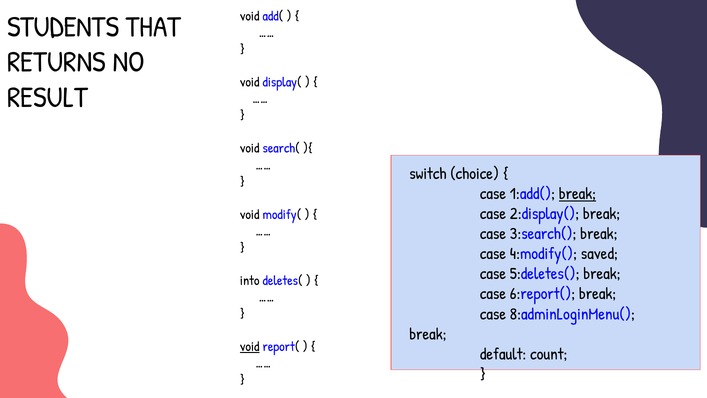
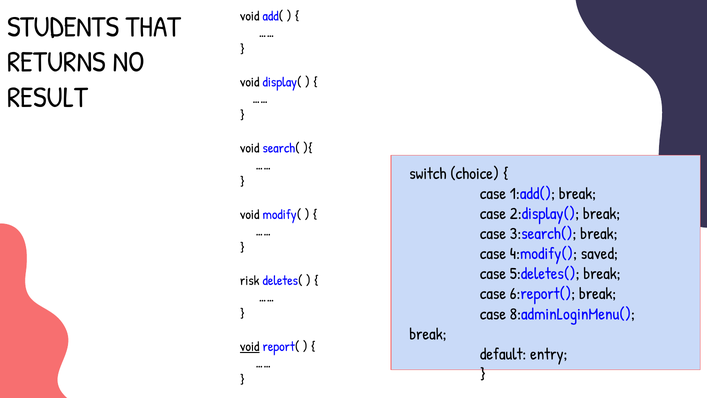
break at (577, 194) underline: present -> none
into: into -> risk
count: count -> entry
